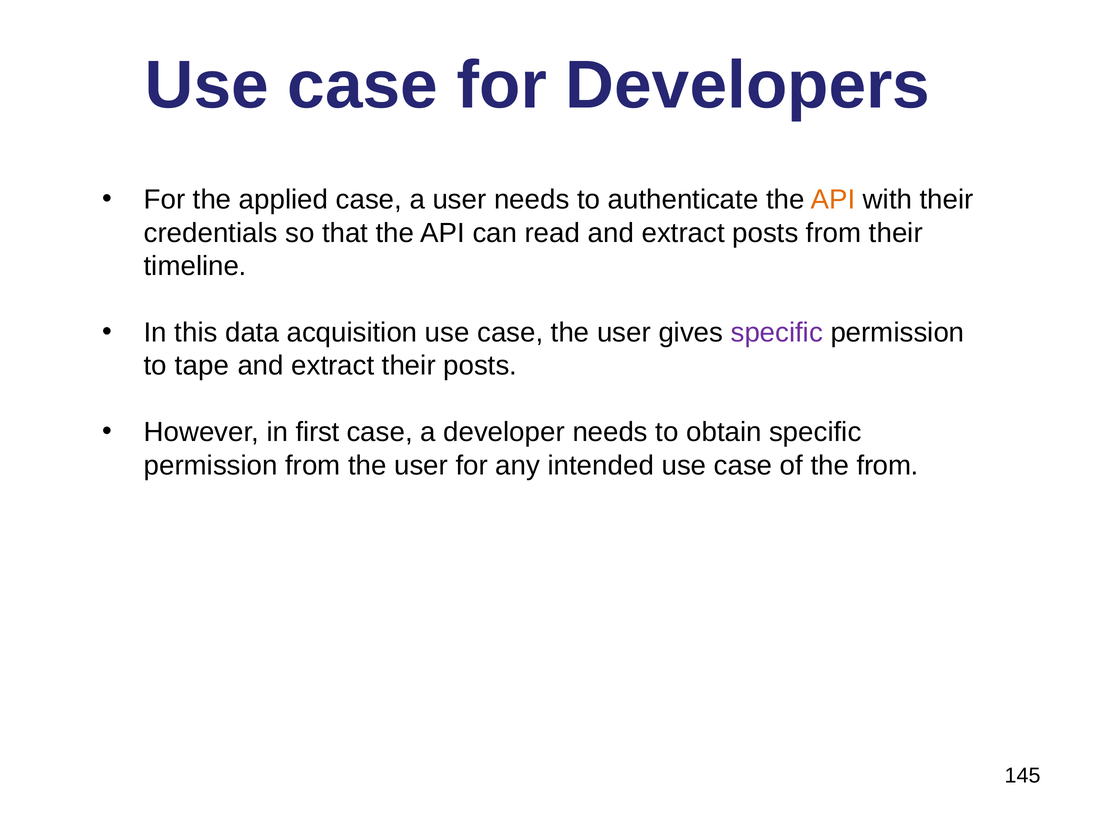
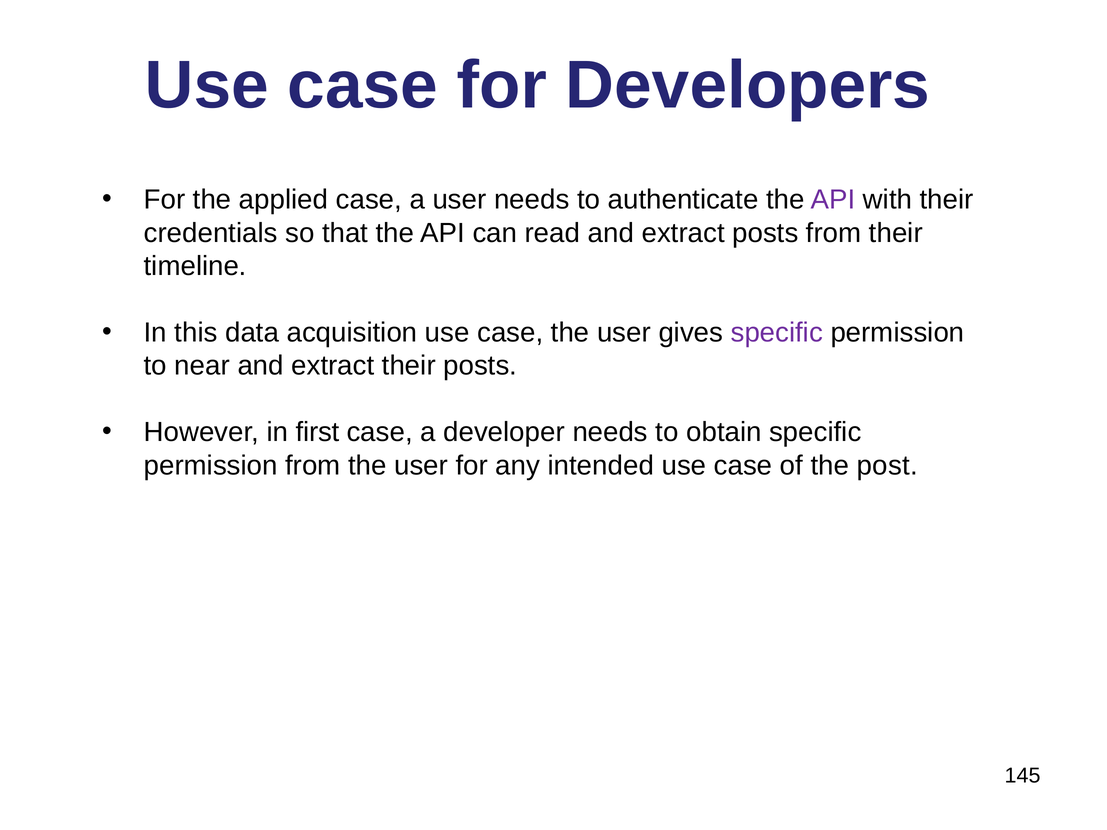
API at (833, 200) colour: orange -> purple
tape: tape -> near
the from: from -> post
